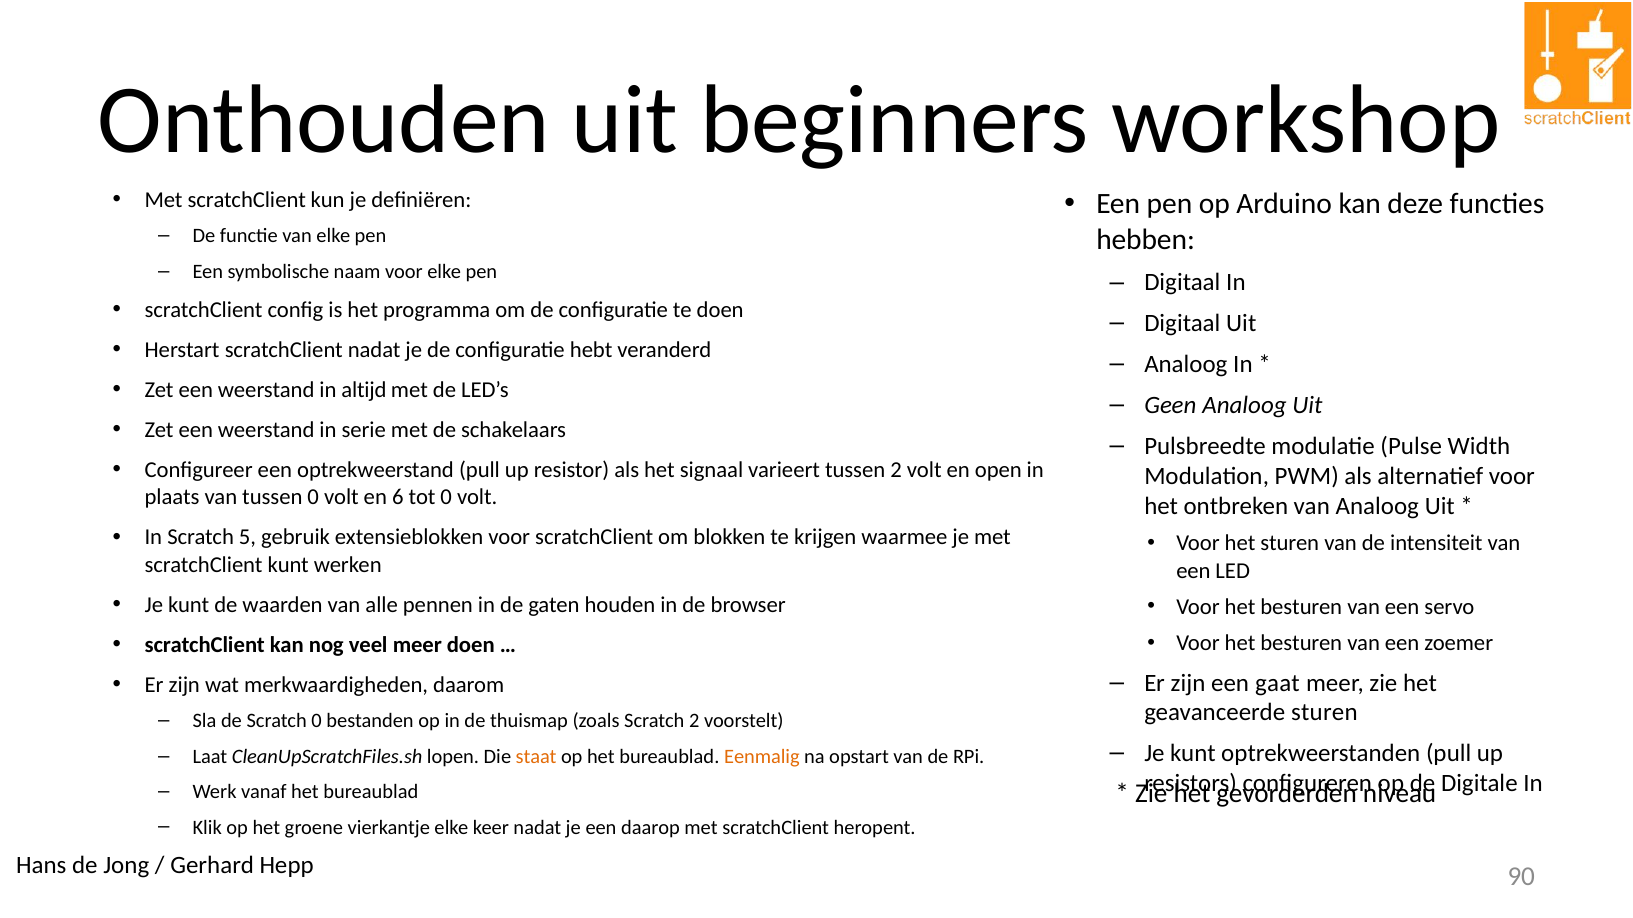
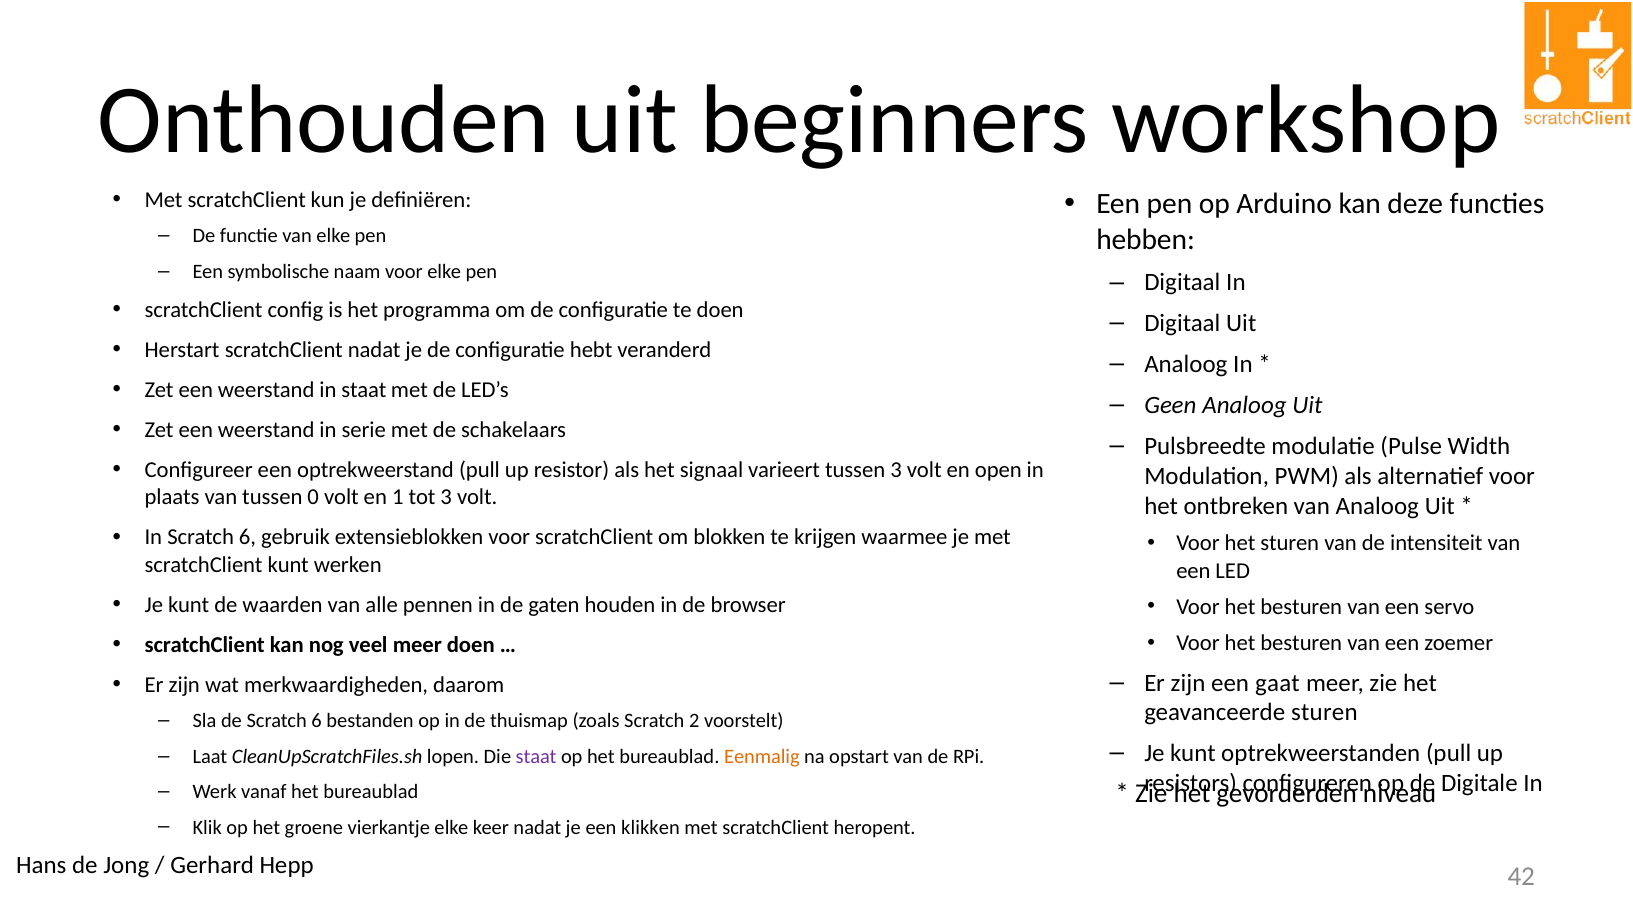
in altijd: altijd -> staat
tussen 2: 2 -> 3
6: 6 -> 1
tot 0: 0 -> 3
In Scratch 5: 5 -> 6
de Scratch 0: 0 -> 6
staat at (536, 757) colour: orange -> purple
daarop: daarop -> klikken
90: 90 -> 42
